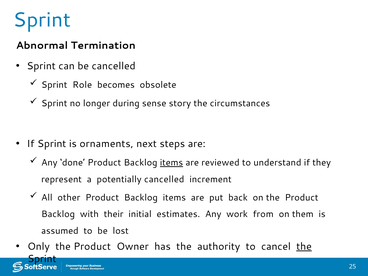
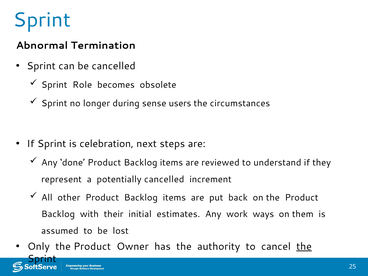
story: story -> users
ornaments: ornaments -> celebration
items at (171, 163) underline: present -> none
from: from -> ways
